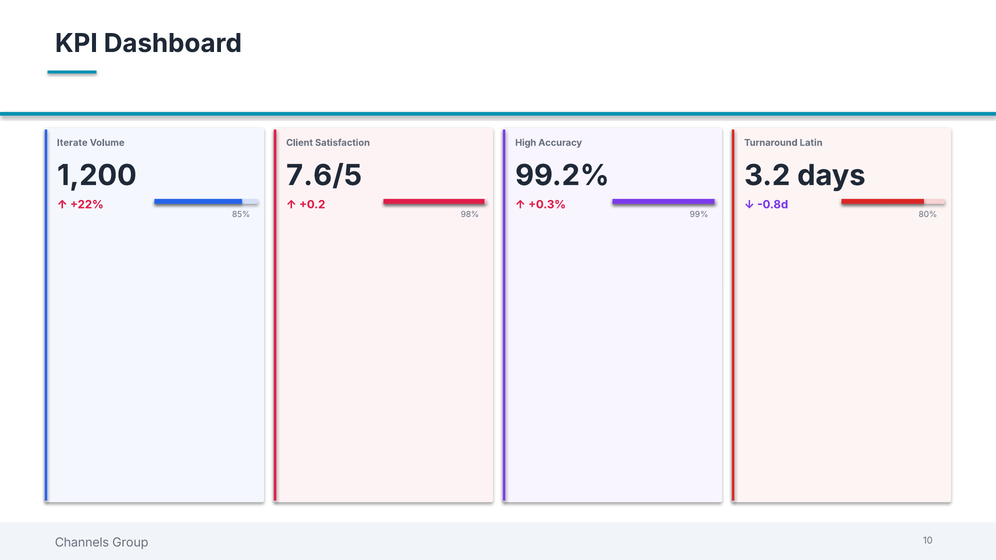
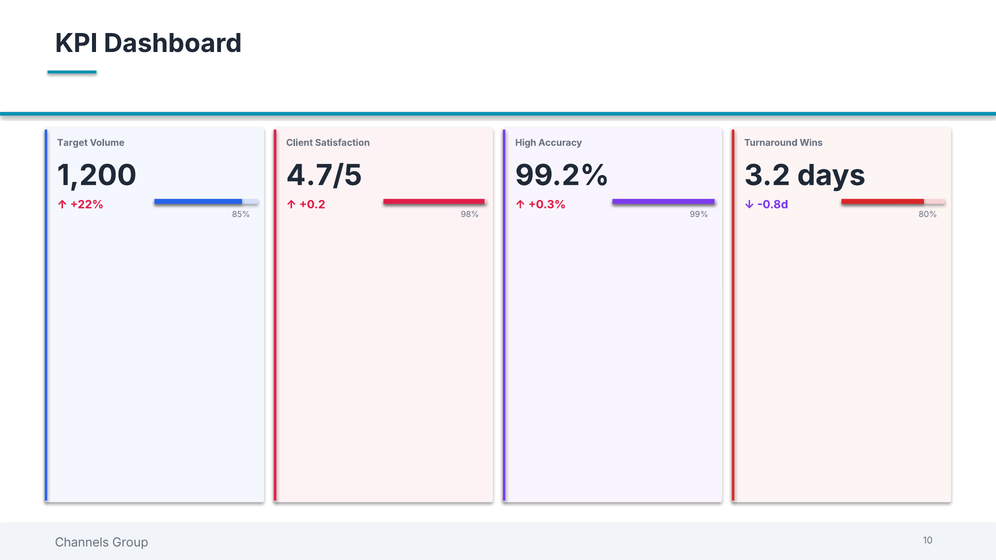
Iterate: Iterate -> Target
Latin: Latin -> Wins
7.6/5: 7.6/5 -> 4.7/5
